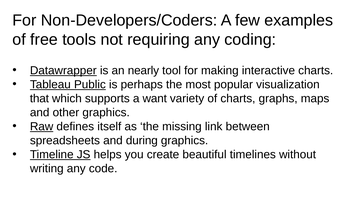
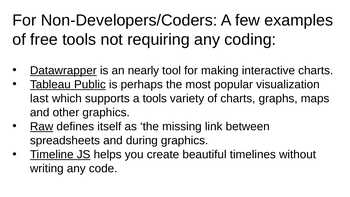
that: that -> last
a want: want -> tools
